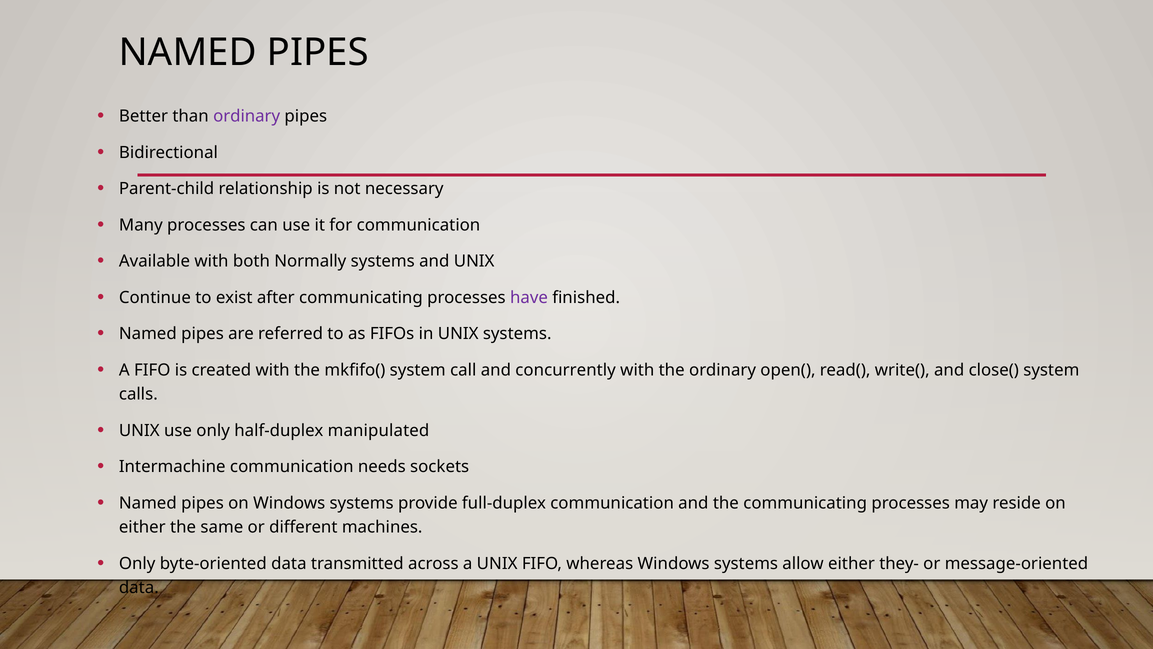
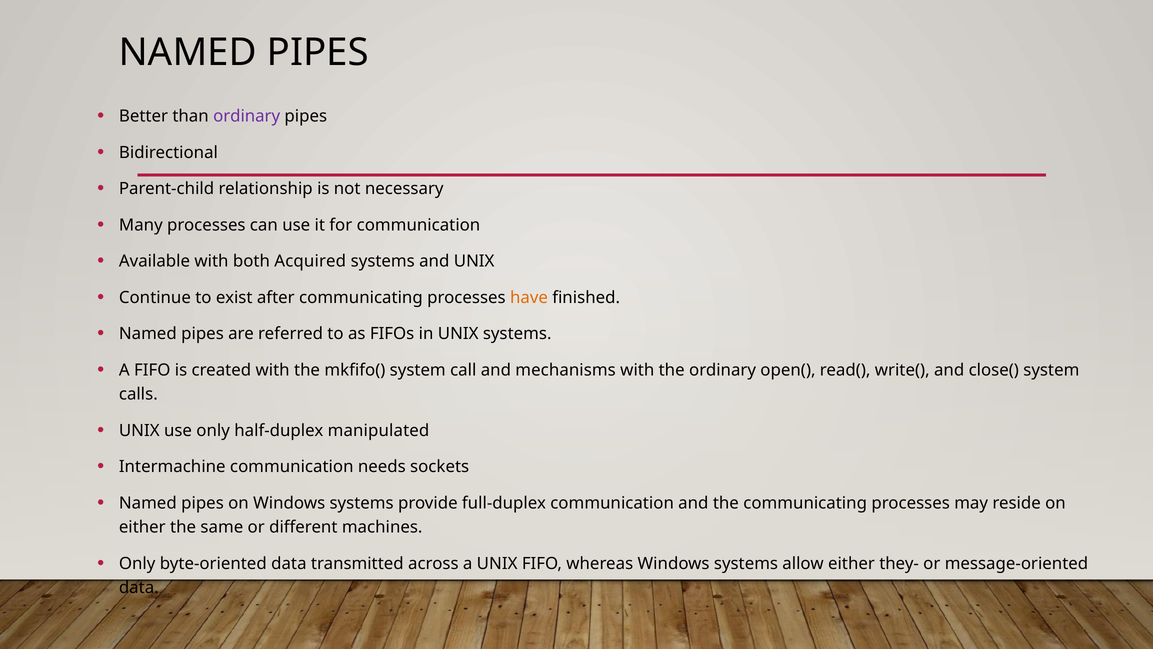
Normally: Normally -> Acquired
have colour: purple -> orange
concurrently: concurrently -> mechanisms
